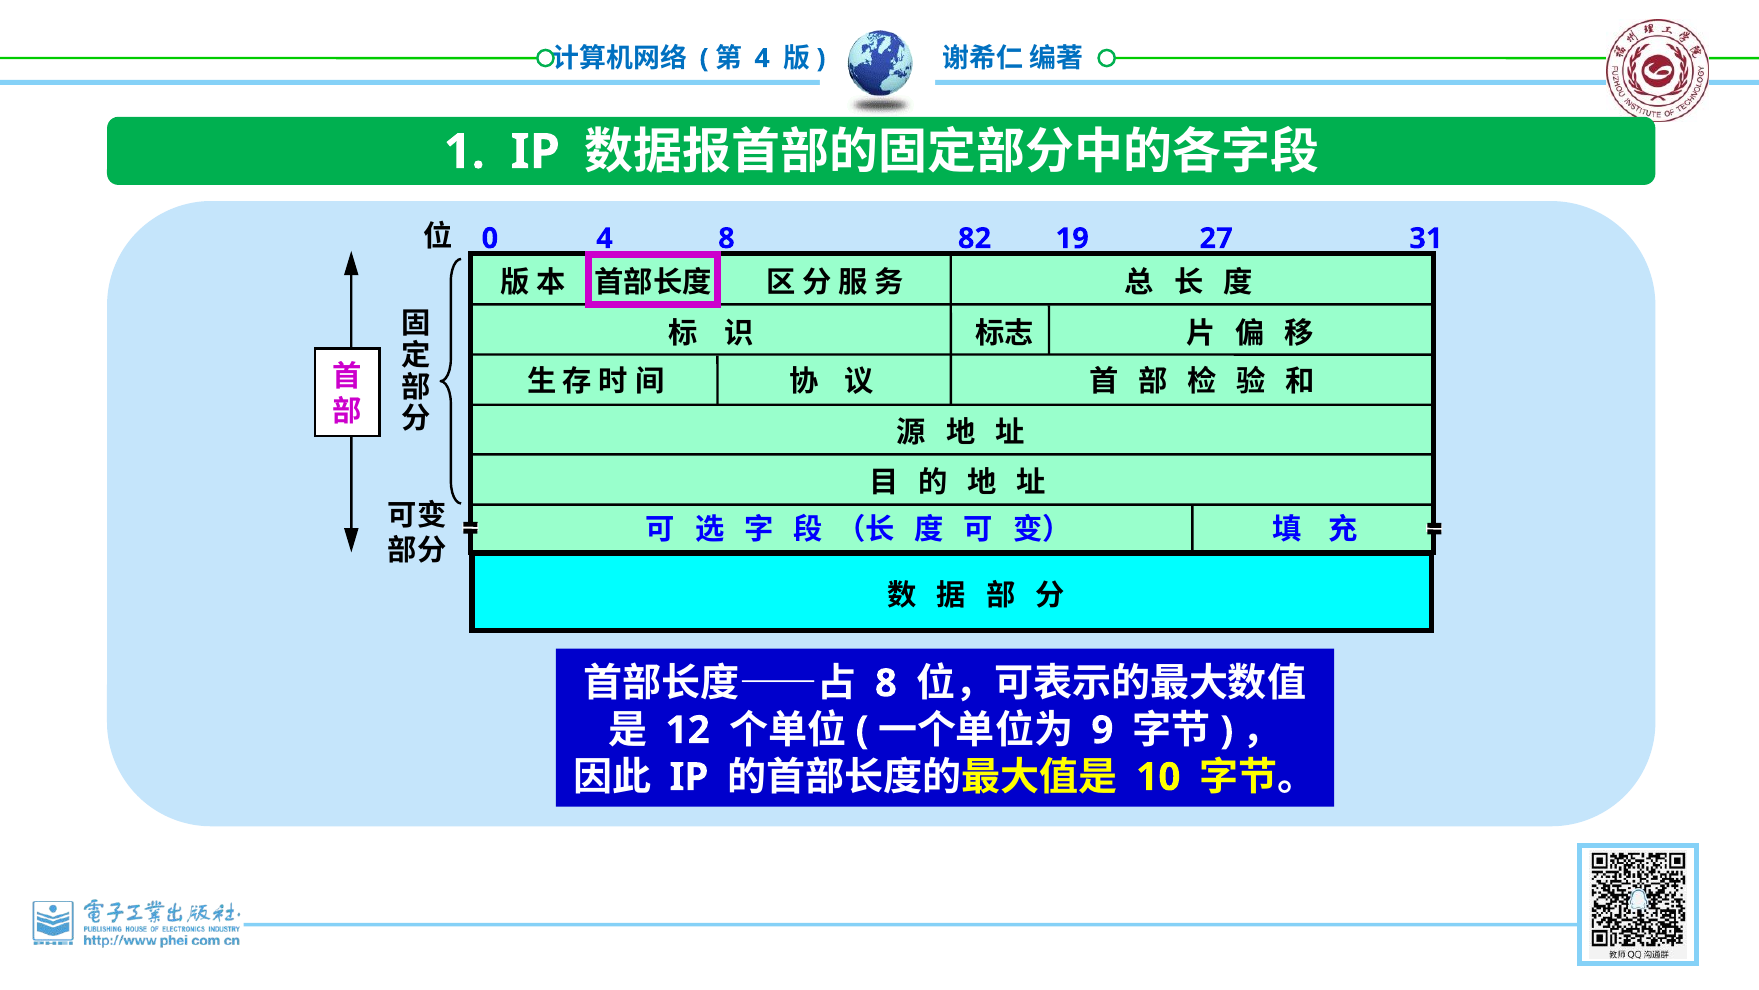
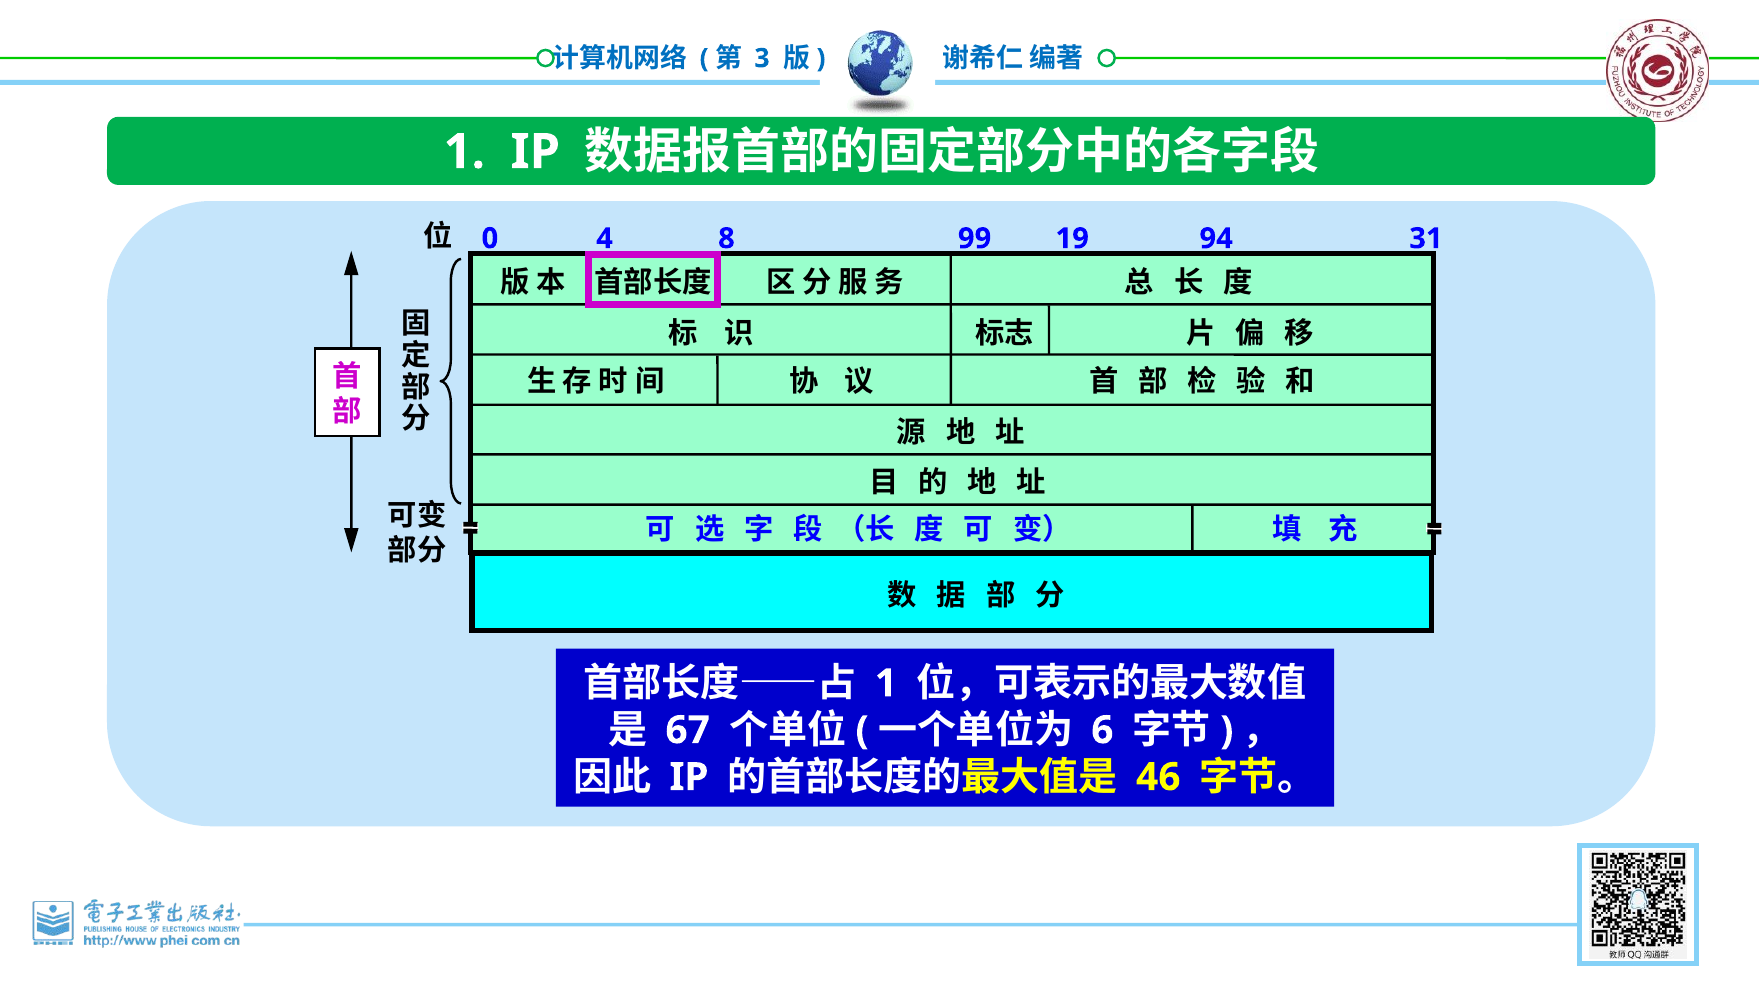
4 at (762, 58): 4 -> 3
82: 82 -> 99
27: 27 -> 94
8 at (886, 683): 8 -> 1
12: 12 -> 67
9: 9 -> 6
10: 10 -> 46
